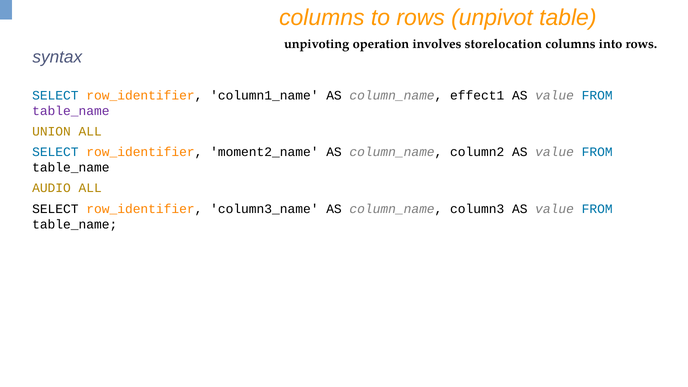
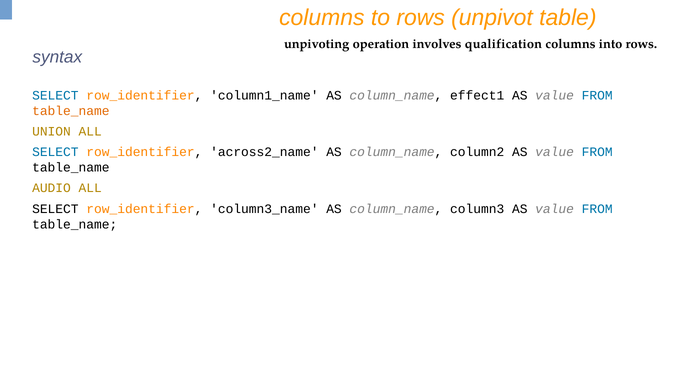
storelocation: storelocation -> qualification
table_name at (71, 111) colour: purple -> orange
moment2_name: moment2_name -> across2_name
